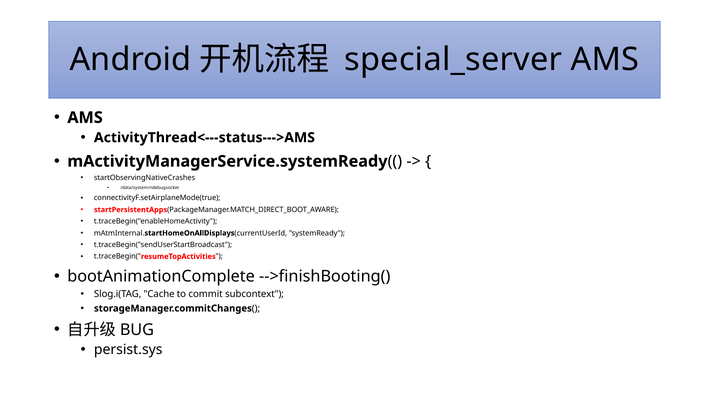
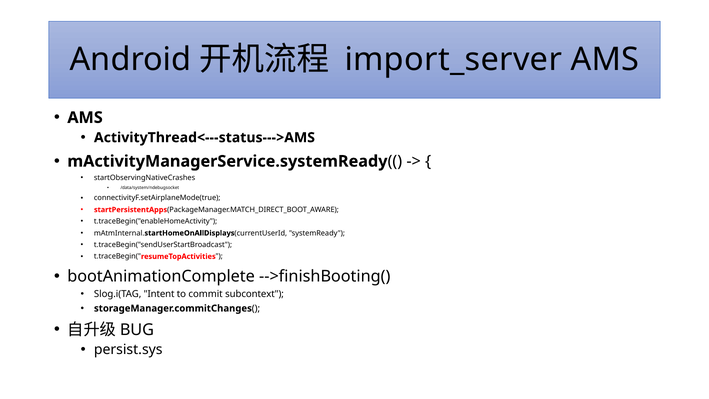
special_server: special_server -> import_server
Cache: Cache -> Intent
